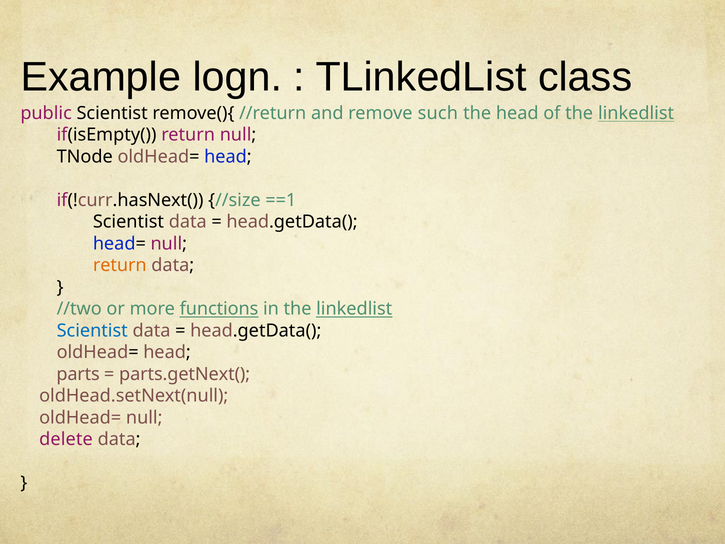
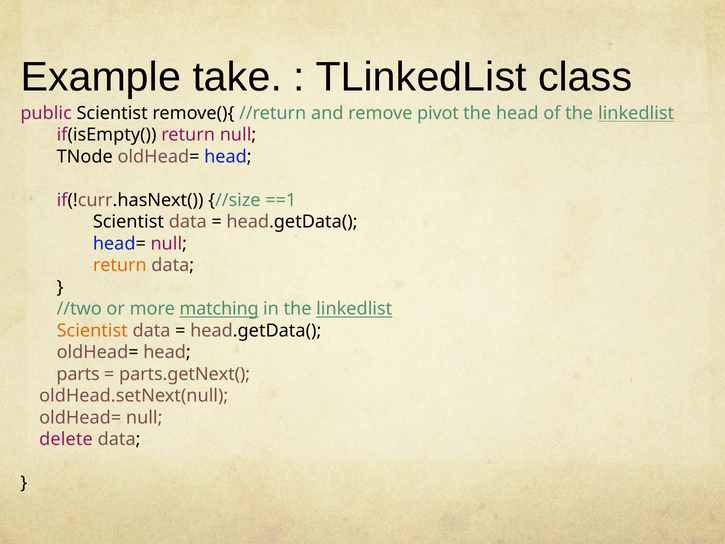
logn: logn -> take
such: such -> pivot
functions: functions -> matching
Scientist at (92, 331) colour: blue -> orange
